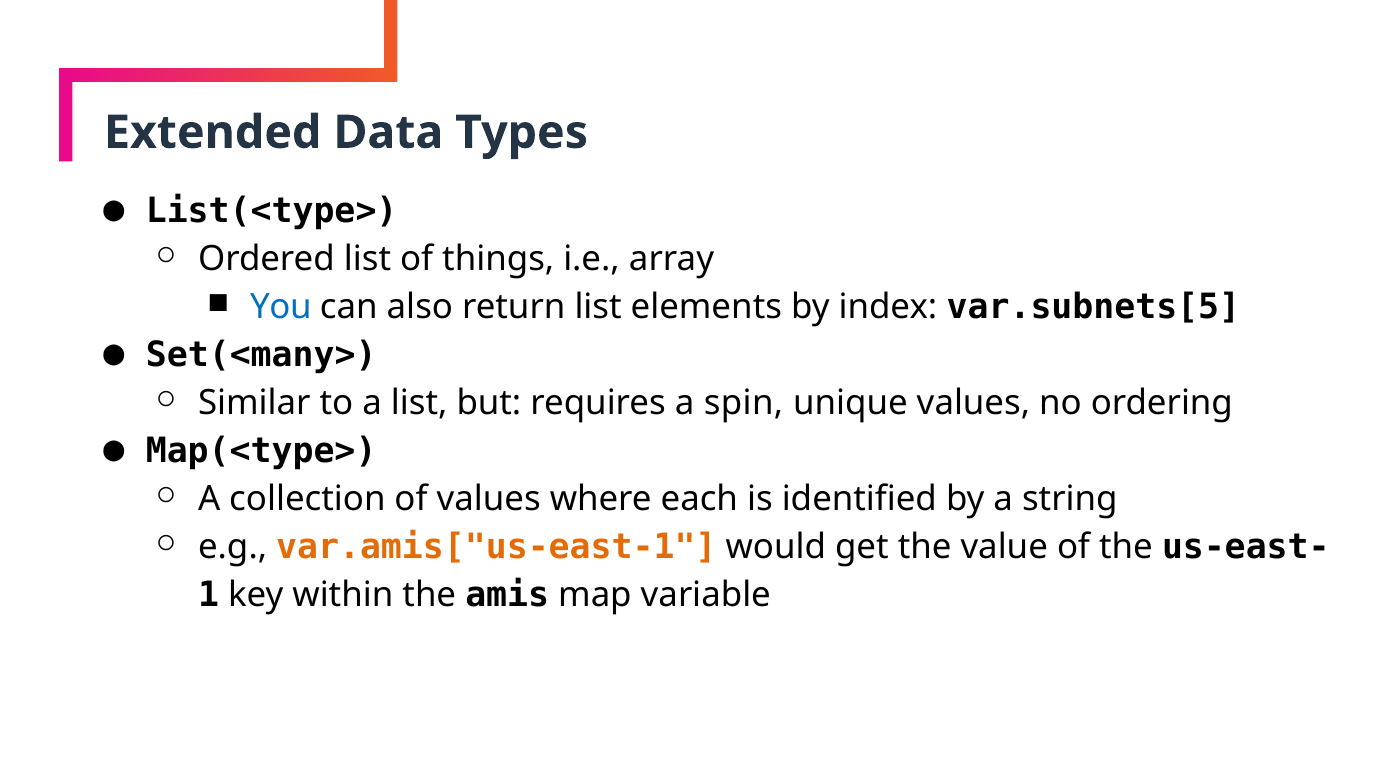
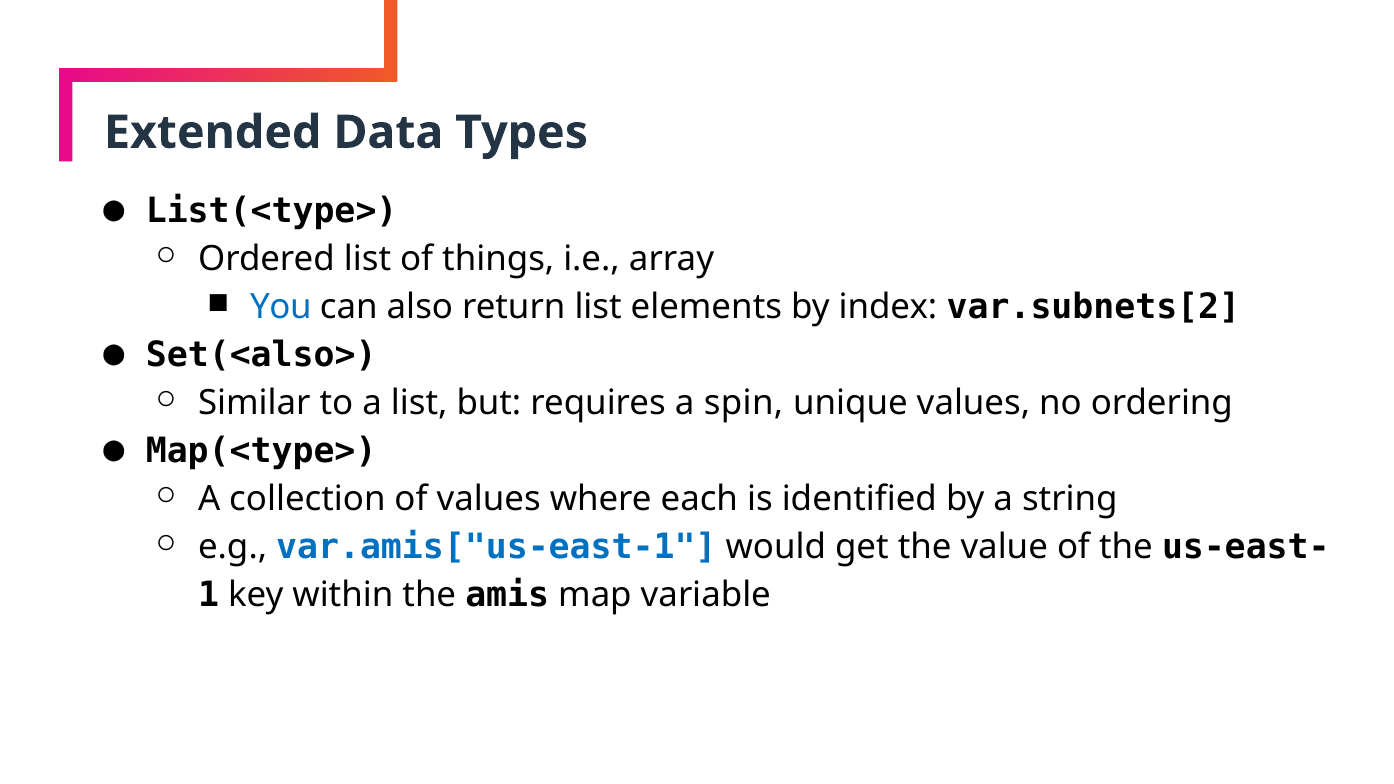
var.subnets[5: var.subnets[5 -> var.subnets[2
Set(<many>: Set(<many> -> Set(<also>
var.amis["us-east-1 colour: orange -> blue
